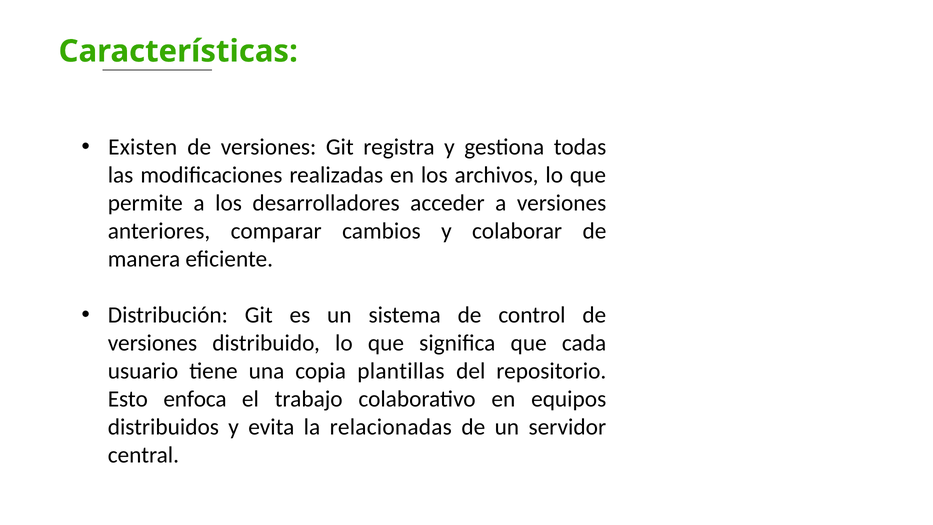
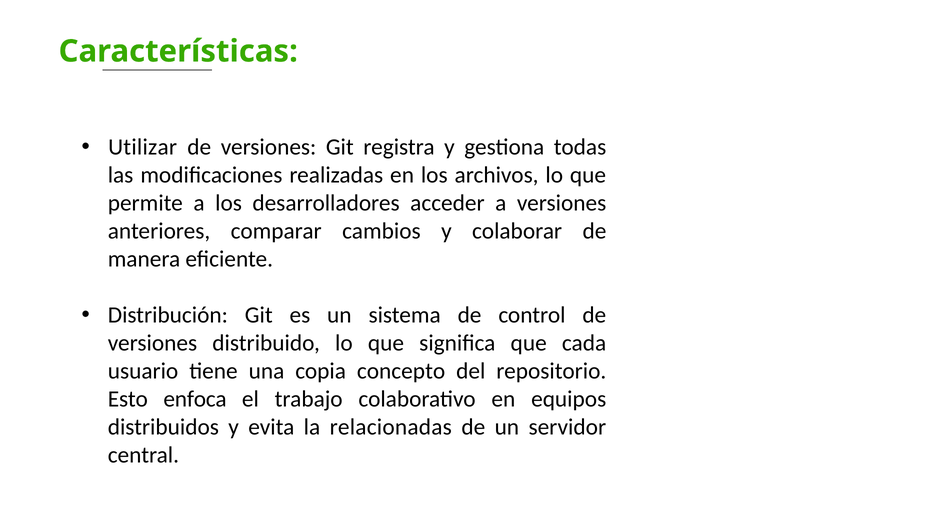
Existen: Existen -> Utilizar
plantillas: plantillas -> concepto
